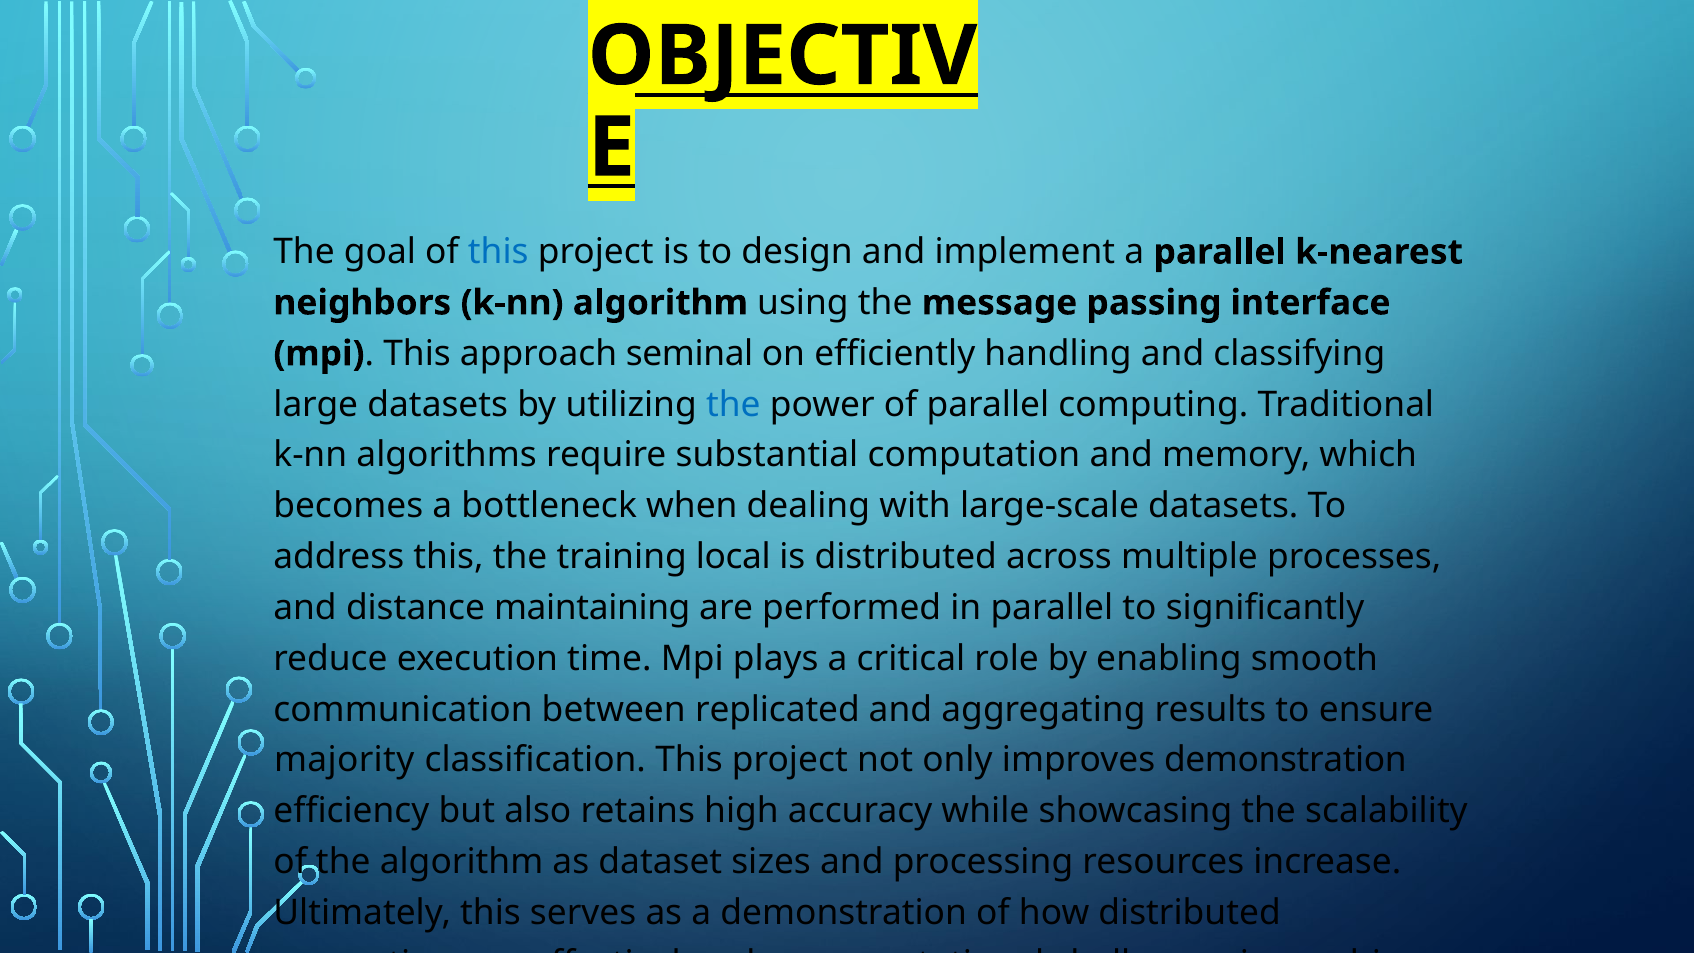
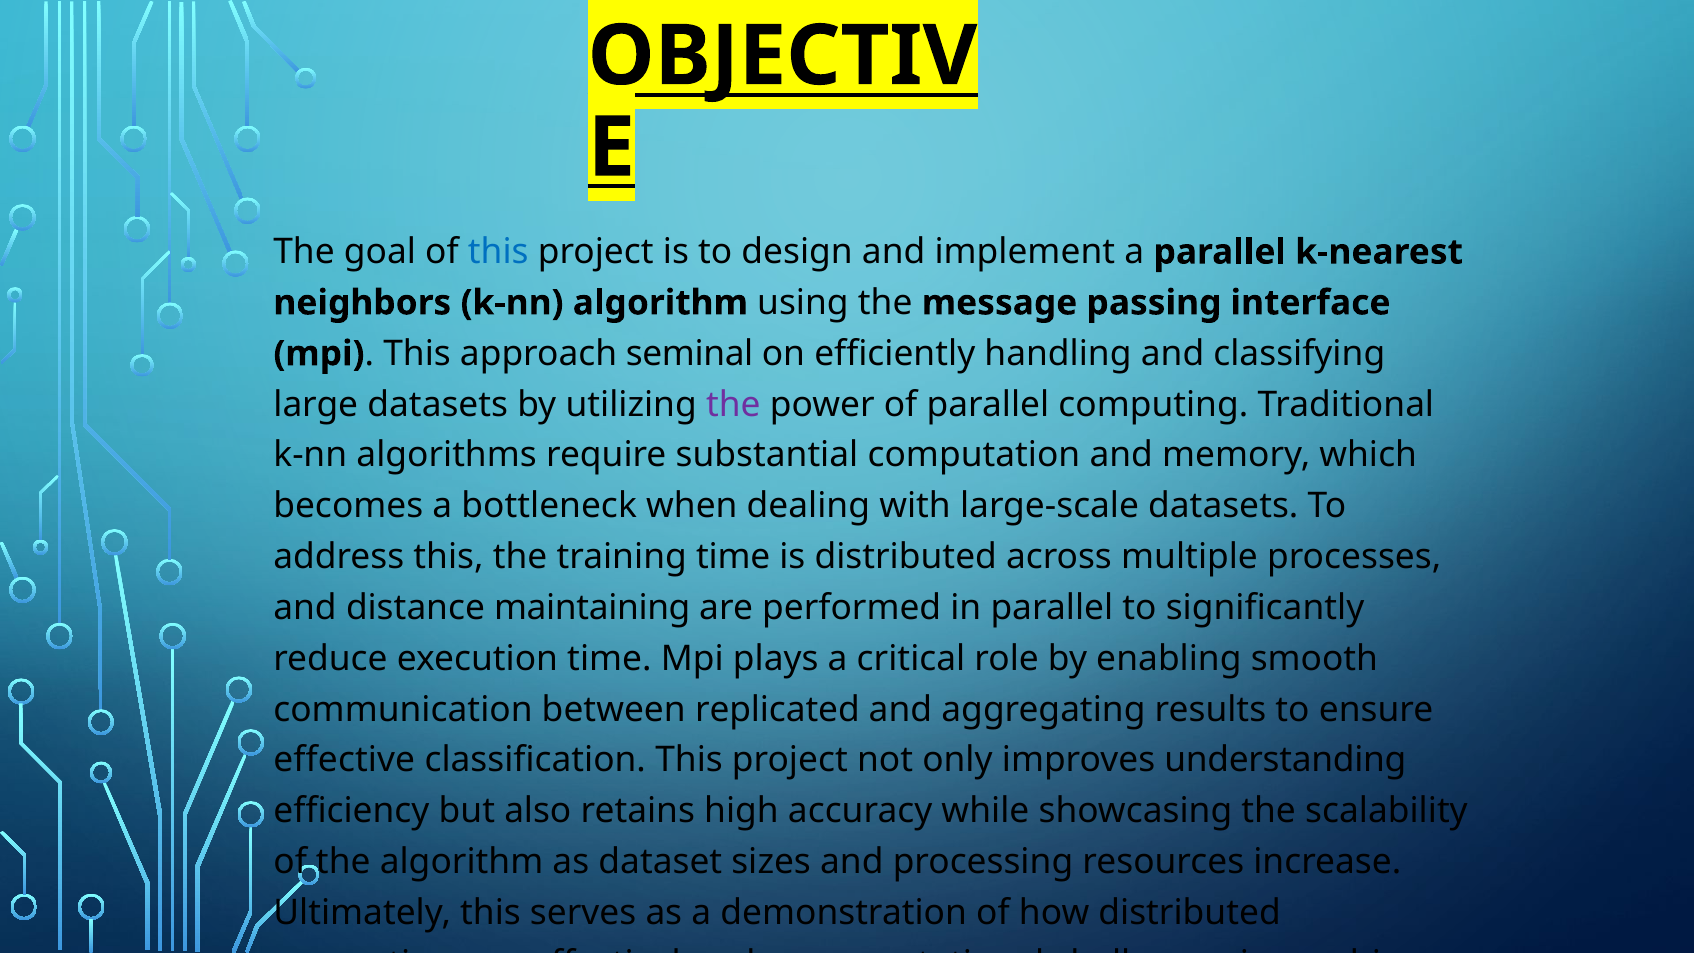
the at (733, 404) colour: blue -> purple
training local: local -> time
majority: majority -> effective
improves demonstration: demonstration -> understanding
